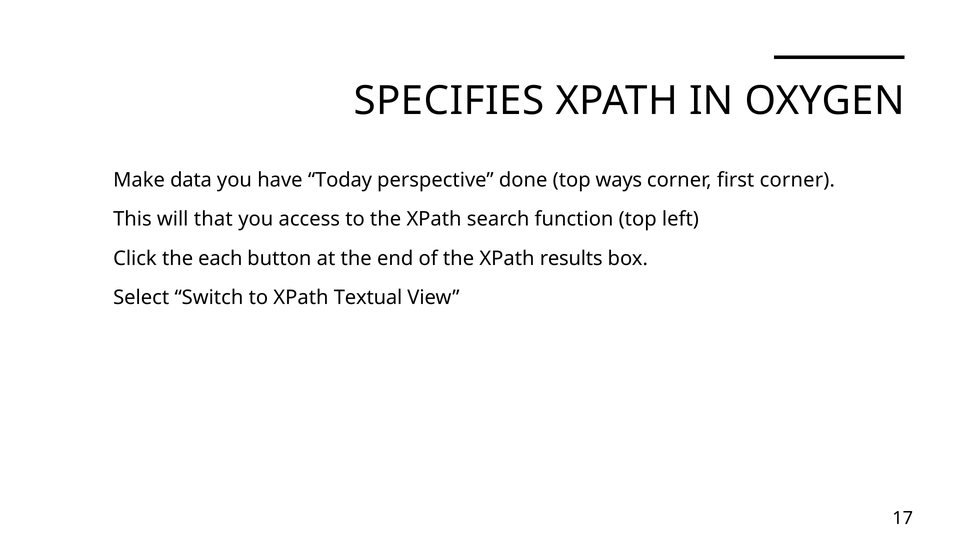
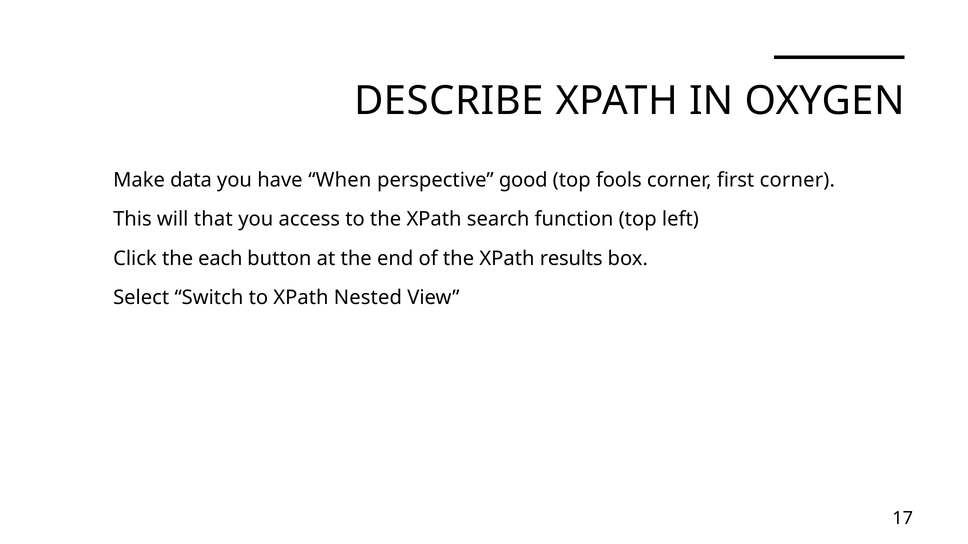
SPECIFIES: SPECIFIES -> DESCRIBE
Today: Today -> When
done: done -> good
ways: ways -> fools
Textual: Textual -> Nested
